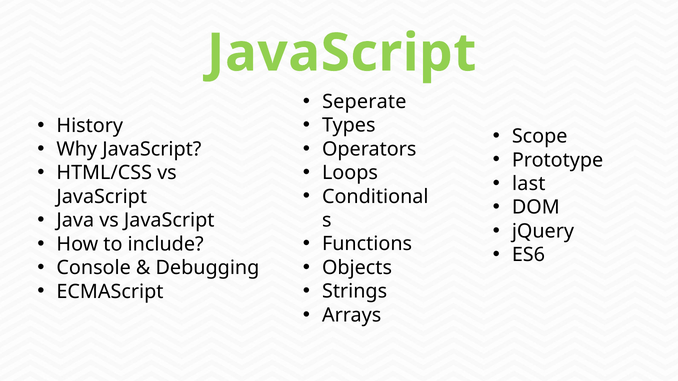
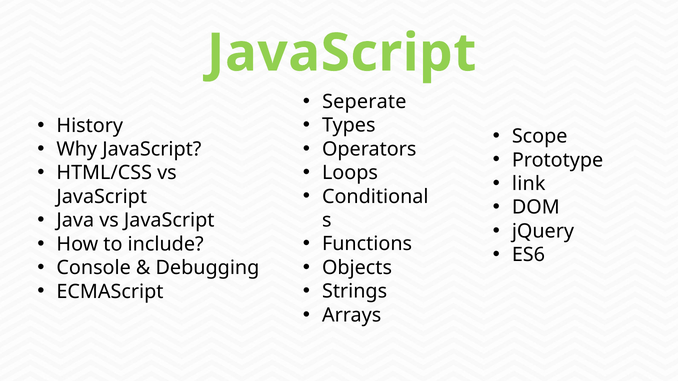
last: last -> link
